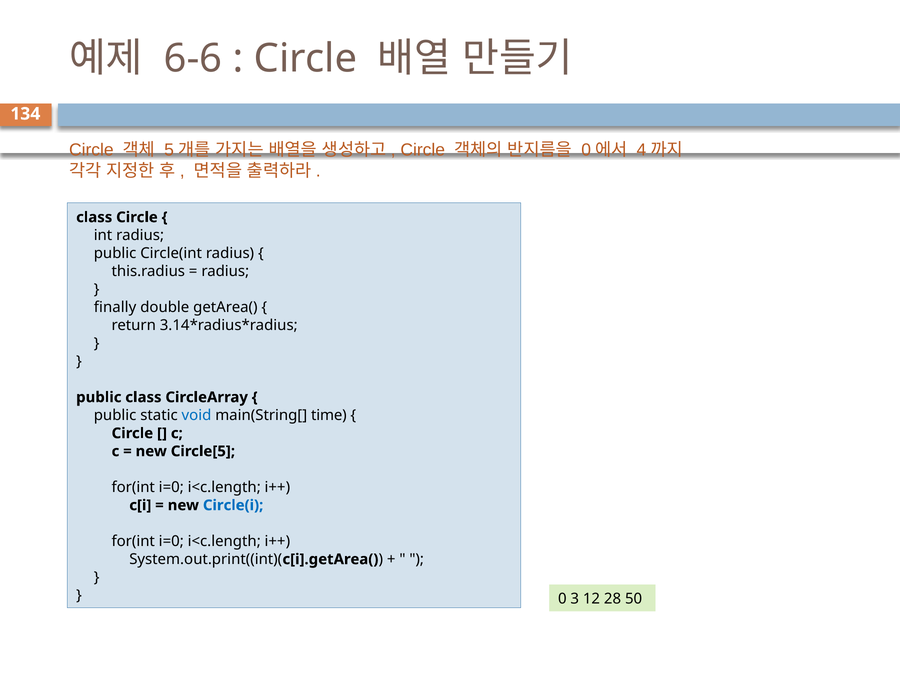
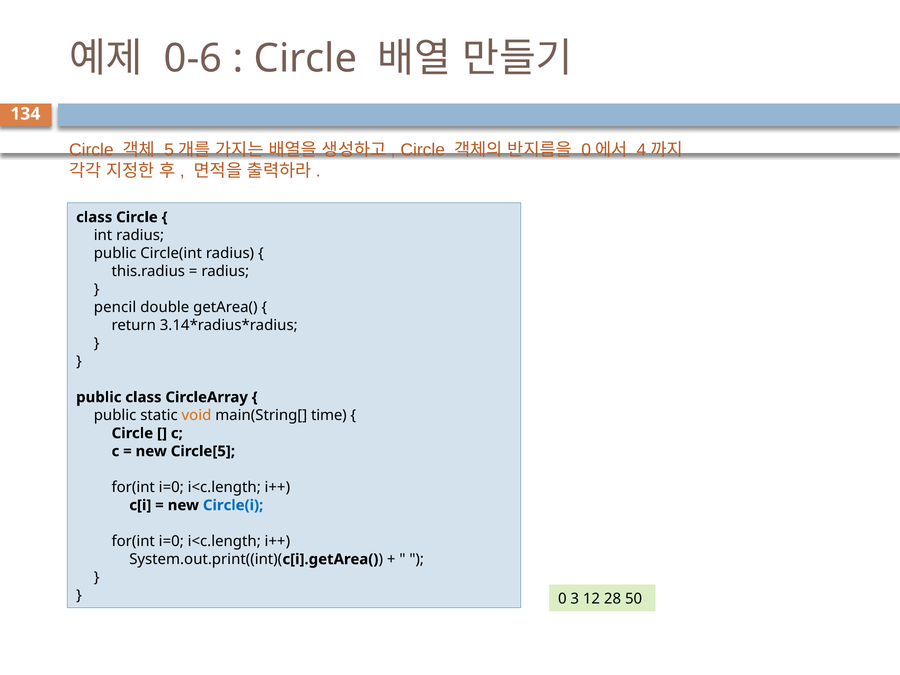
6-6: 6-6 -> 0-6
finally: finally -> pencil
void colour: blue -> orange
